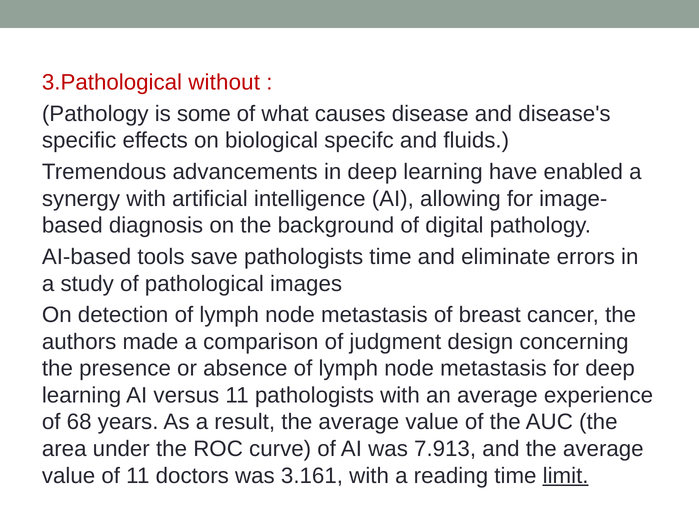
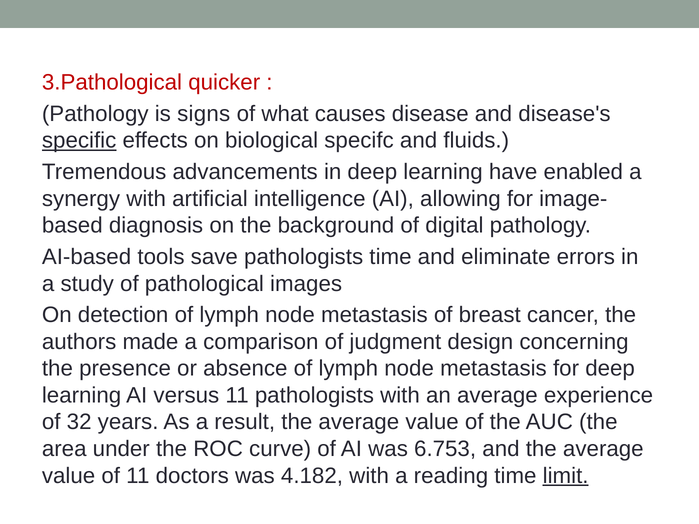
without: without -> quicker
some: some -> signs
specific underline: none -> present
68: 68 -> 32
7.913: 7.913 -> 6.753
3.161: 3.161 -> 4.182
